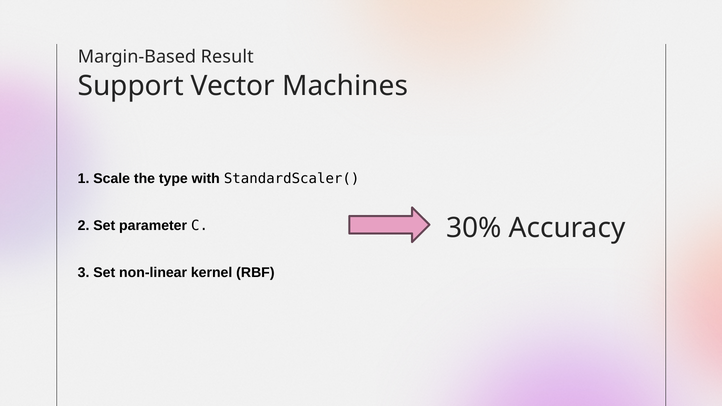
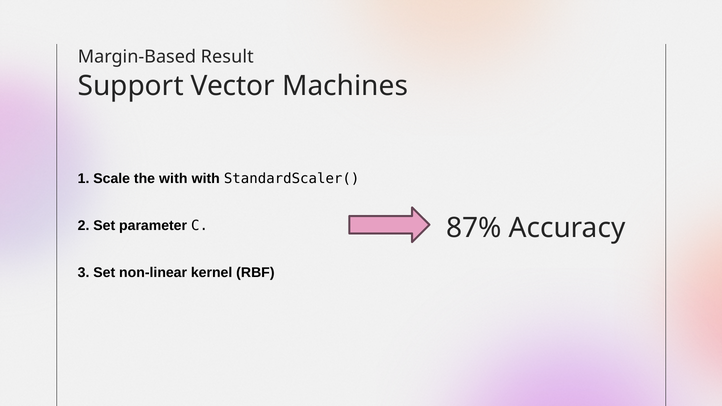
the type: type -> with
30%: 30% -> 87%
